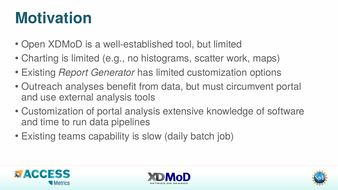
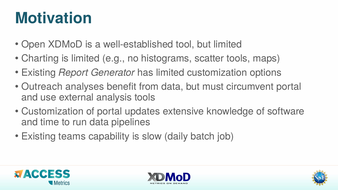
scatter work: work -> tools
portal analysis: analysis -> updates
